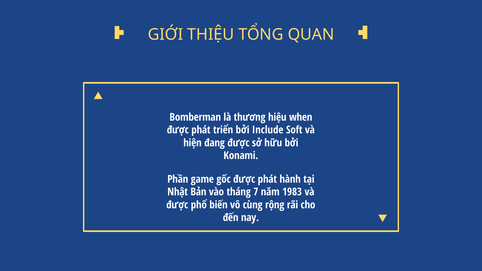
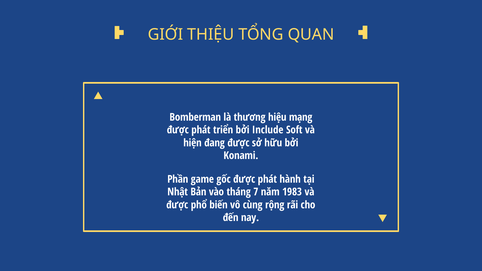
when: when -> mạng
